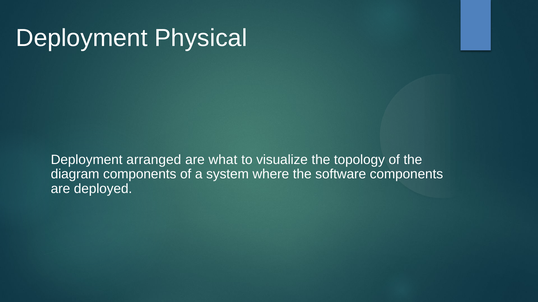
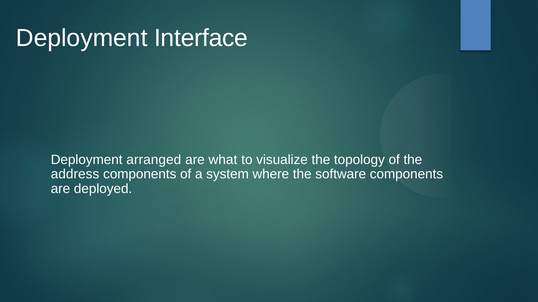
Physical: Physical -> Interface
diagram: diagram -> address
